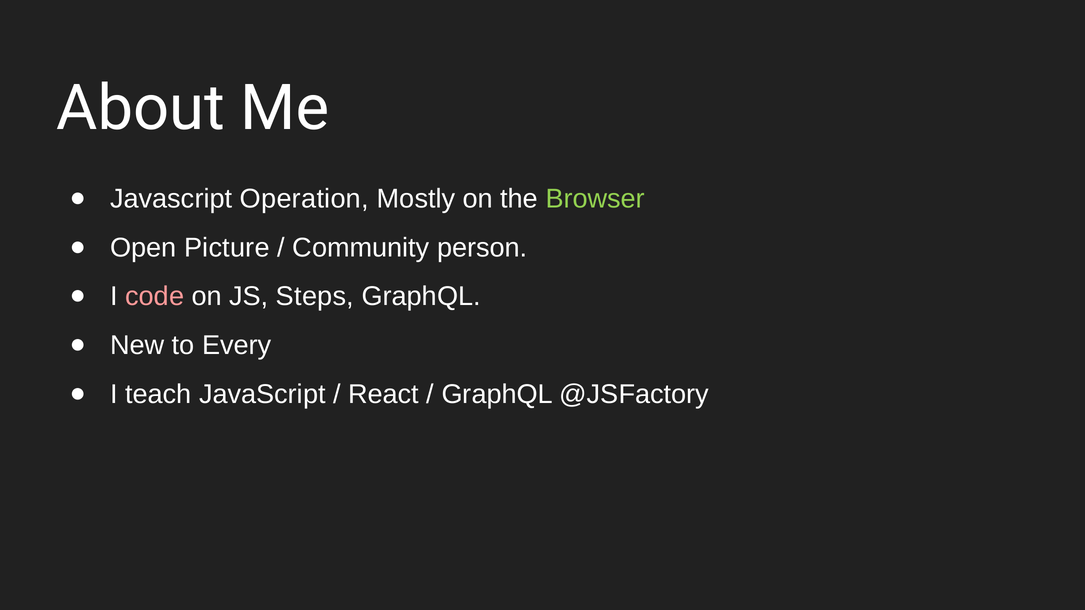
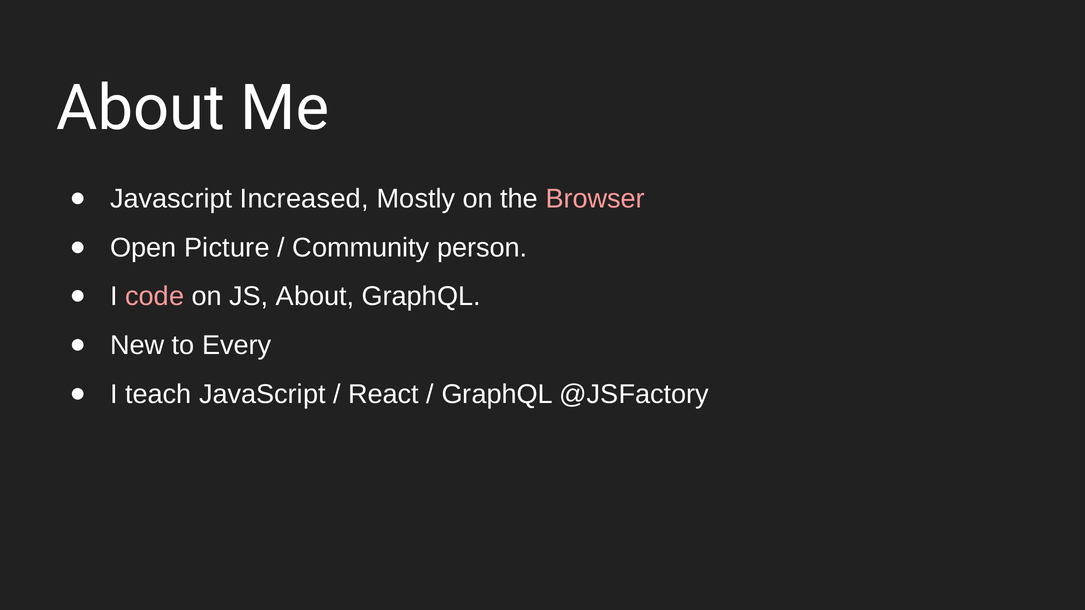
Operation: Operation -> Increased
Browser colour: light green -> pink
JS Steps: Steps -> About
